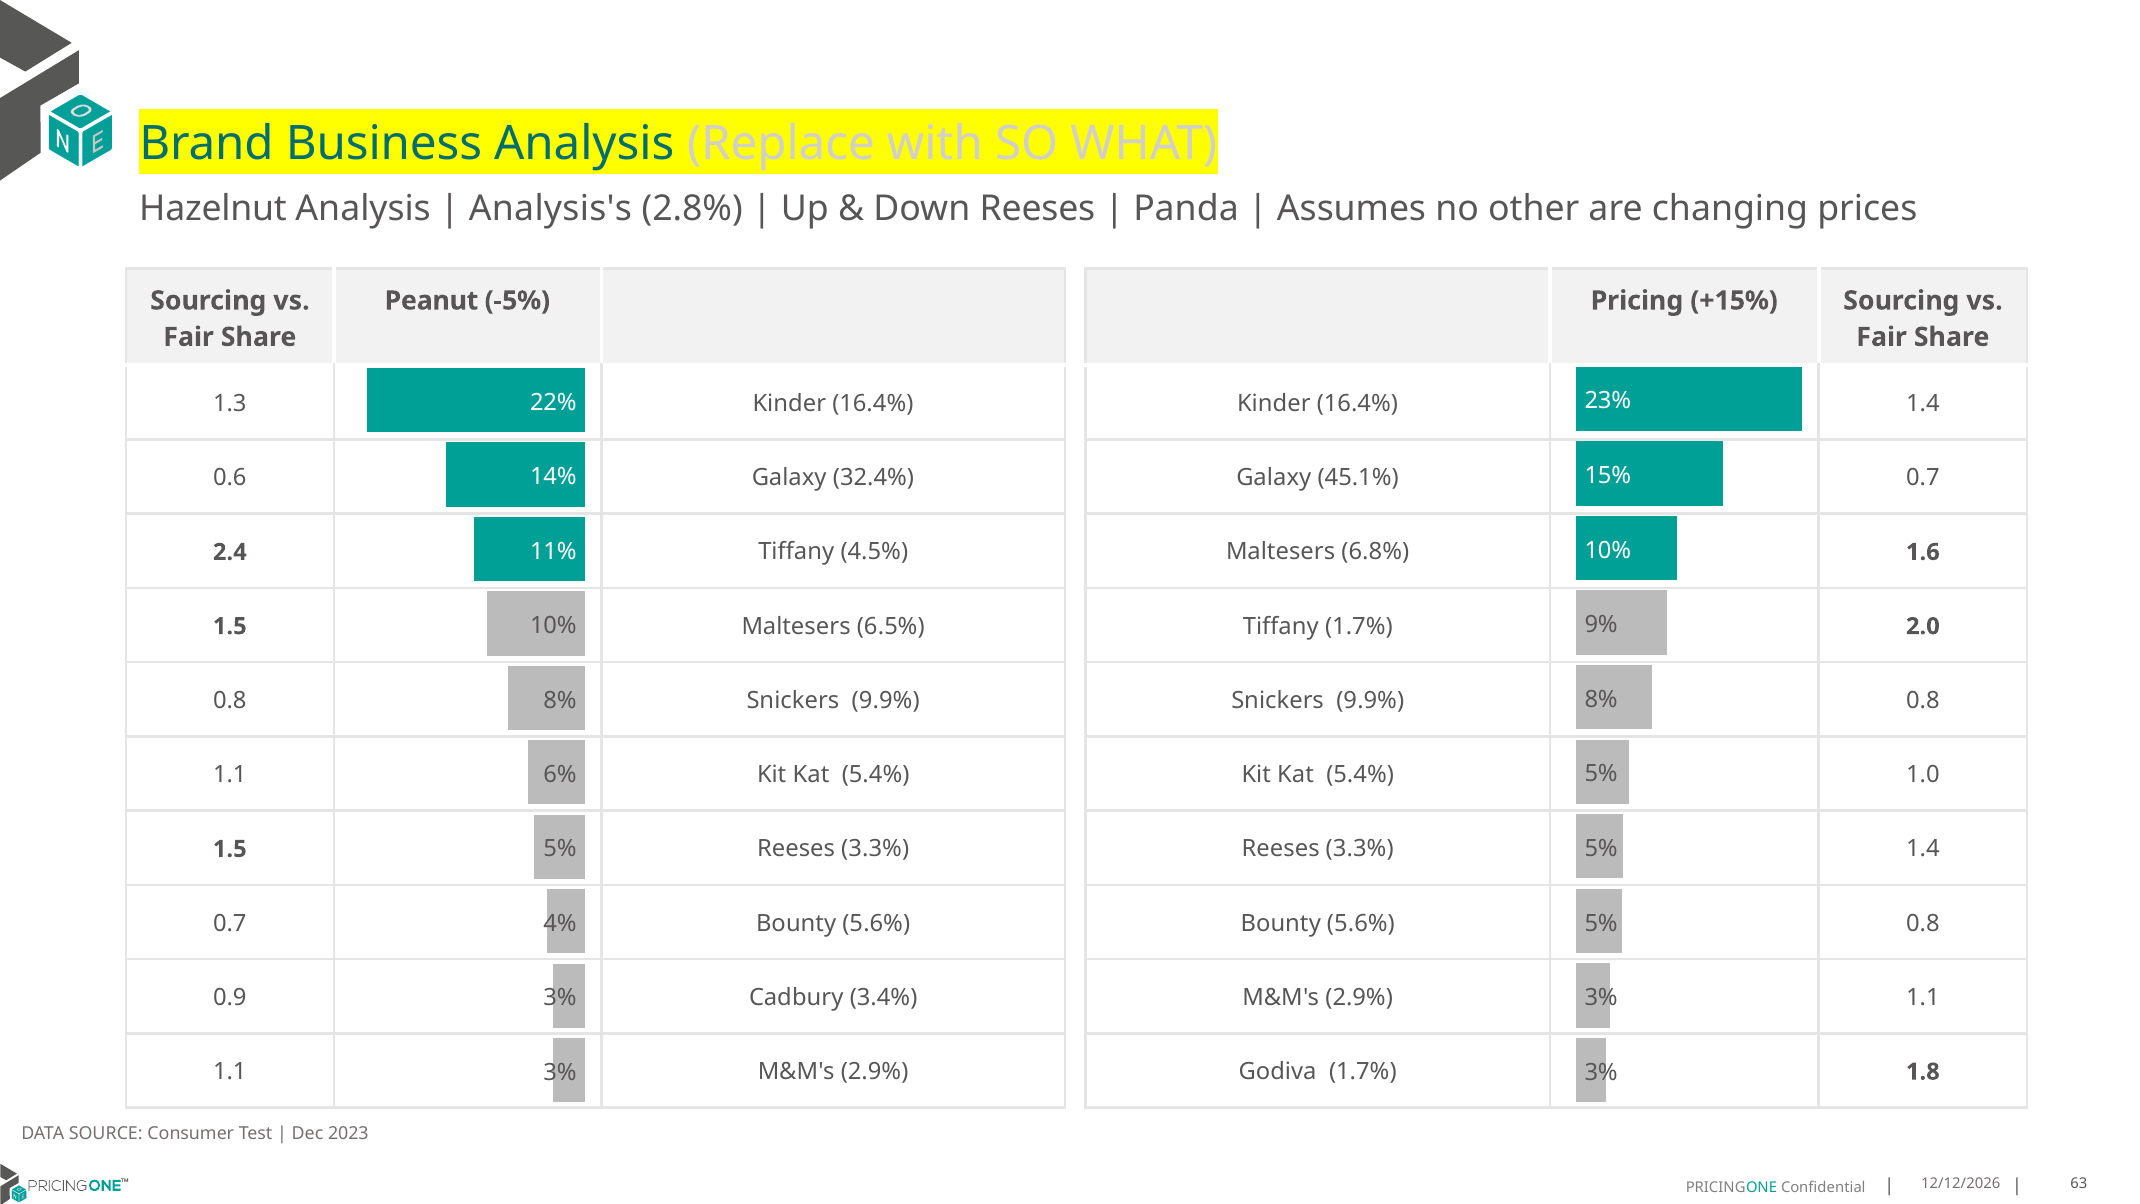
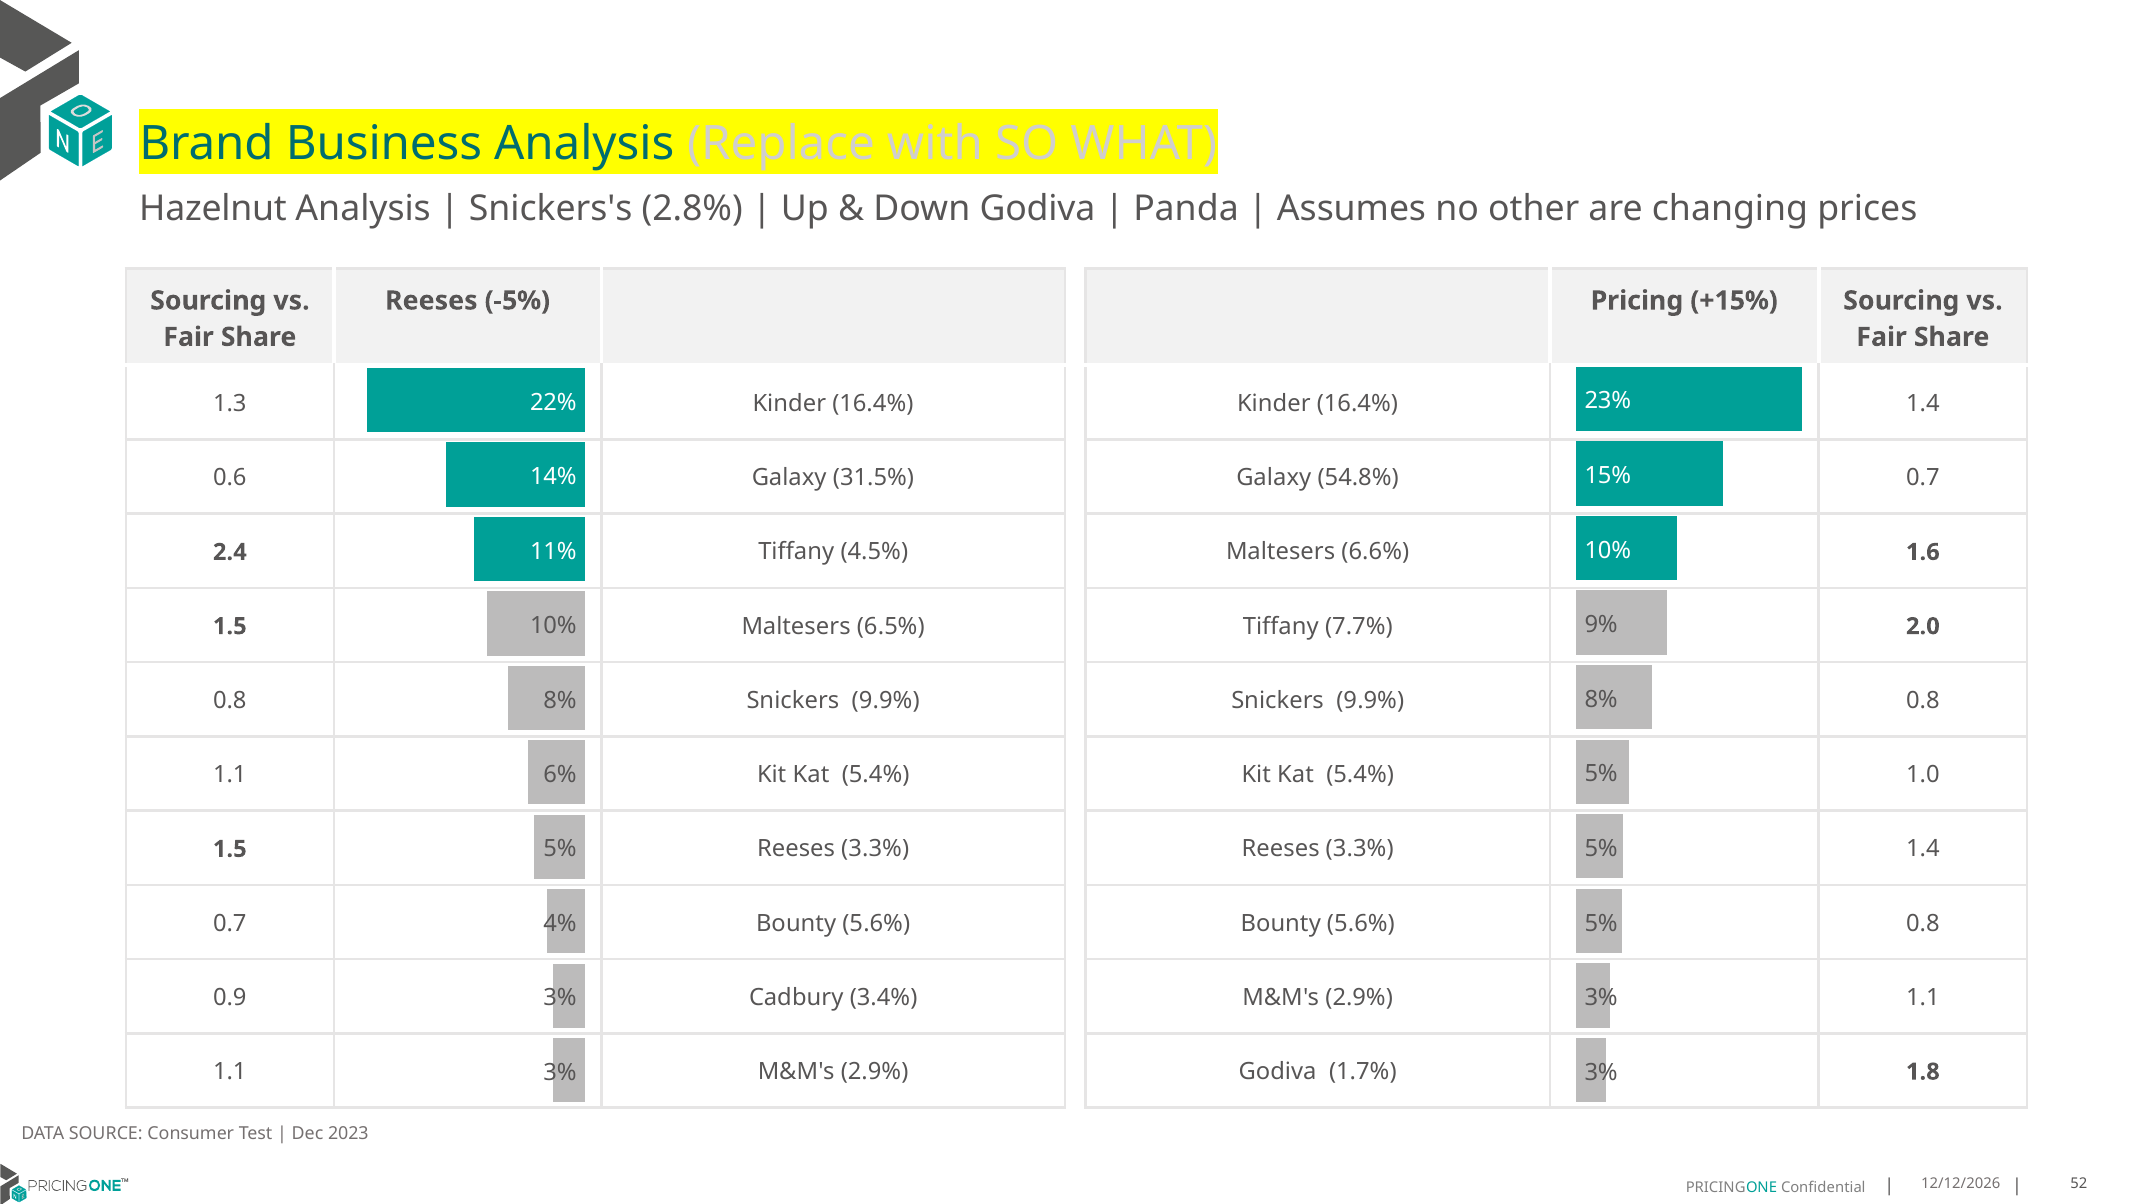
Analysis's: Analysis's -> Snickers's
Down Reeses: Reeses -> Godiva
Peanut at (431, 301): Peanut -> Reeses
32.4%: 32.4% -> 31.5%
45.1%: 45.1% -> 54.8%
6.8%: 6.8% -> 6.6%
Tiffany 1.7%: 1.7% -> 7.7%
63: 63 -> 52
